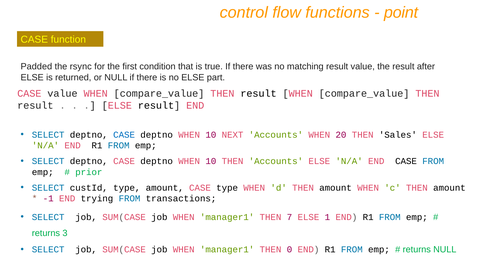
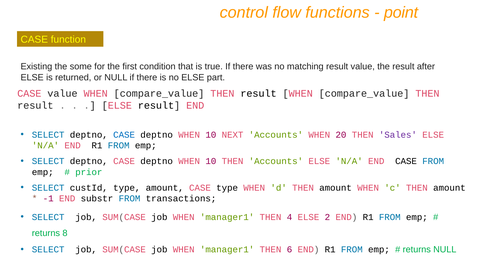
Padded: Padded -> Existing
rsync: rsync -> some
Sales colour: black -> purple
trying: trying -> substr
7: 7 -> 4
1: 1 -> 2
3: 3 -> 8
0: 0 -> 6
